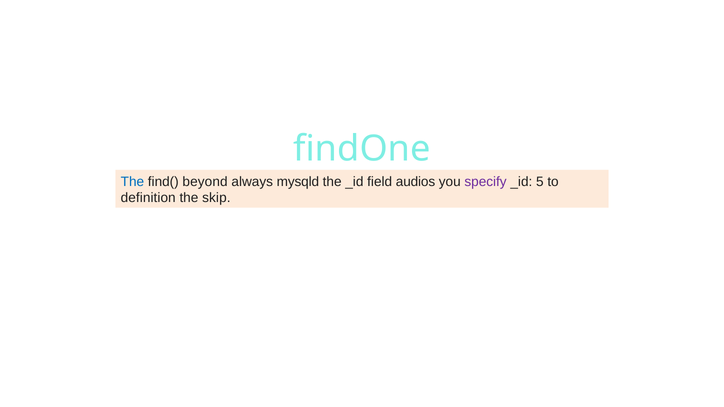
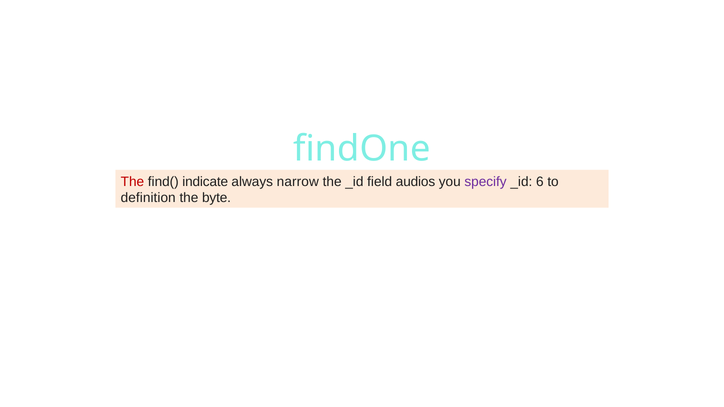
The at (132, 182) colour: blue -> red
beyond: beyond -> indicate
mysqld: mysqld -> narrow
5: 5 -> 6
skip: skip -> byte
